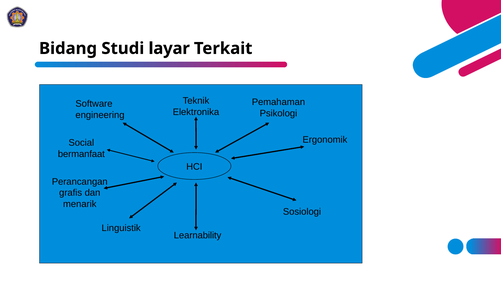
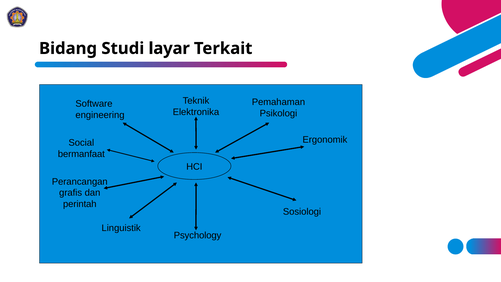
menarik: menarik -> perintah
Learnability: Learnability -> Psychology
